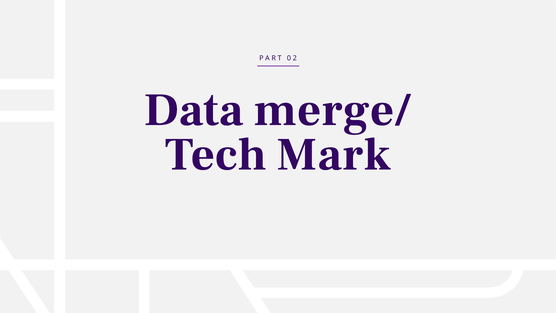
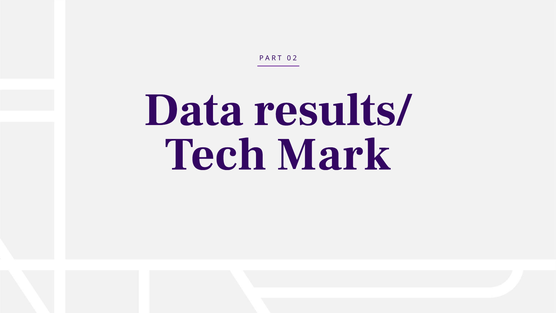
merge/: merge/ -> results/
